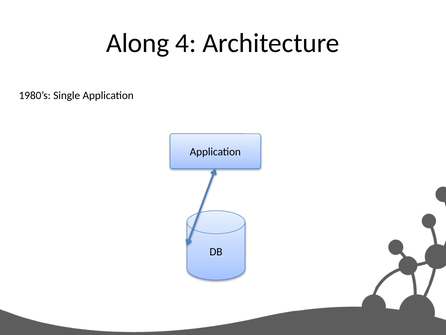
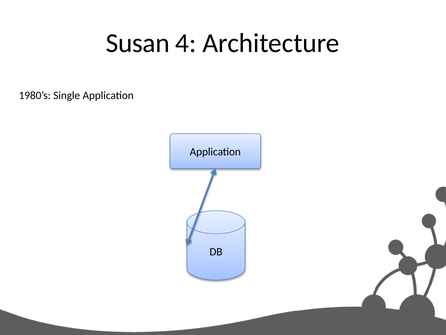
Along: Along -> Susan
